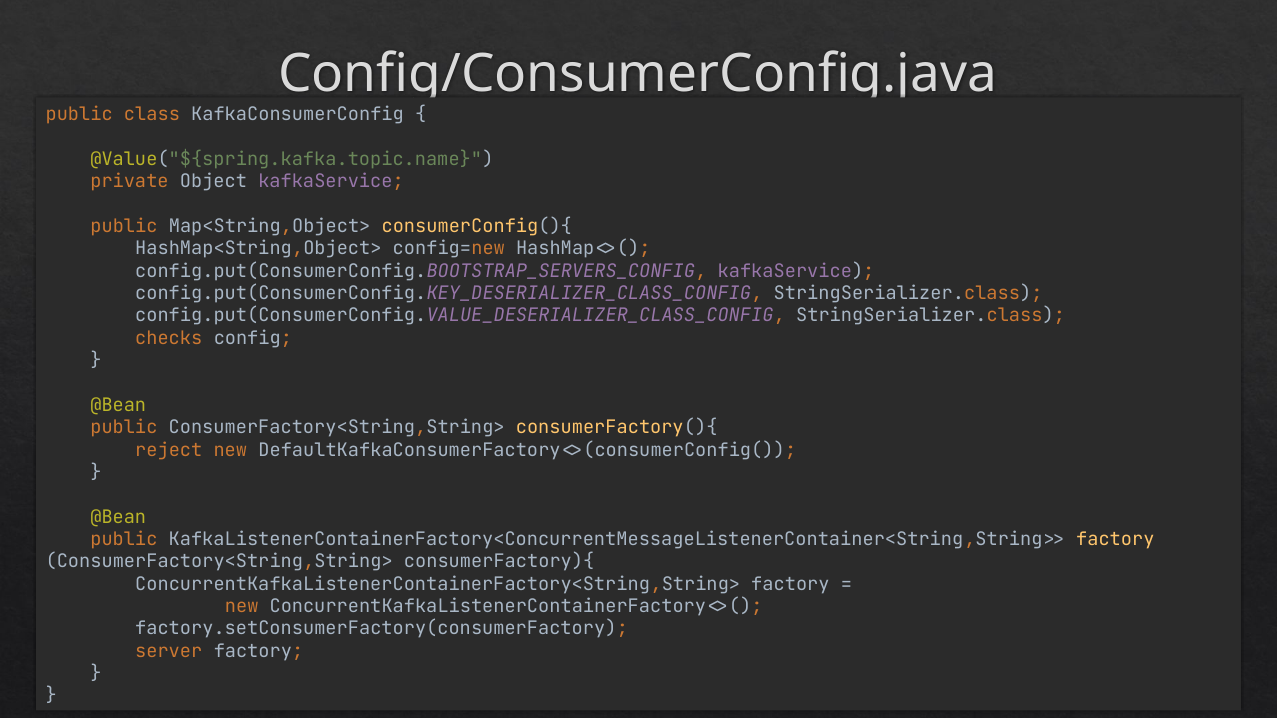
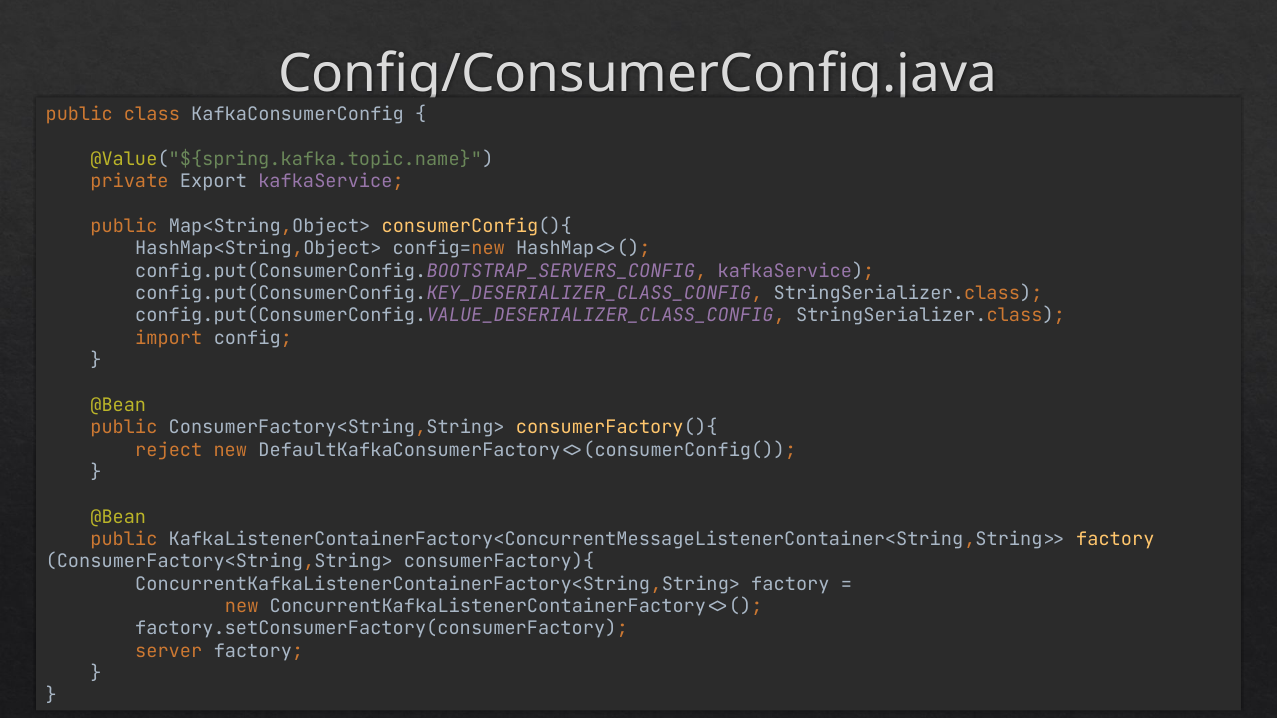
Object: Object -> Export
checks: checks -> import
